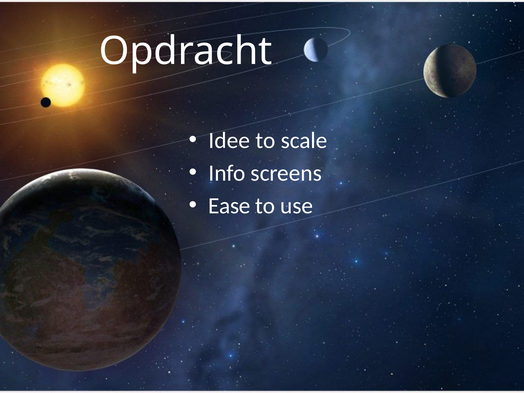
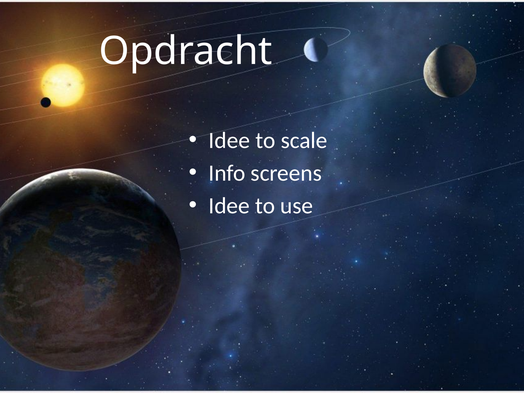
Ease at (229, 206): Ease -> Idee
